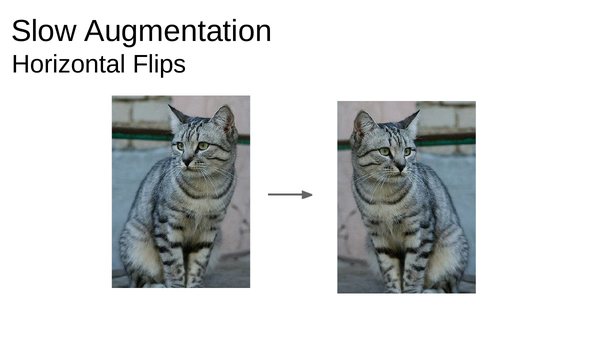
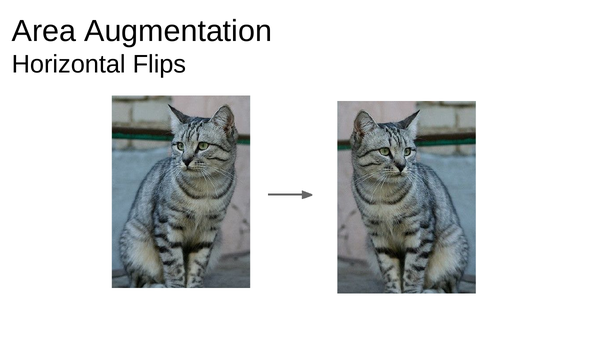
Slow: Slow -> Area
